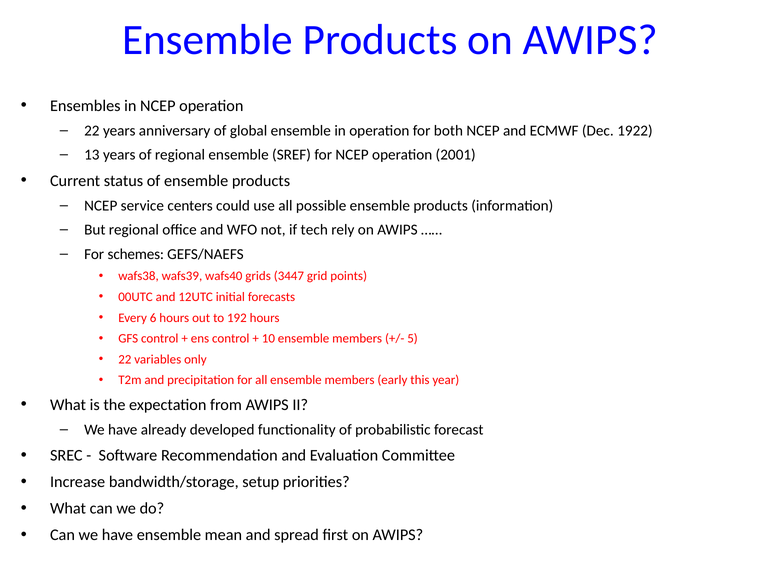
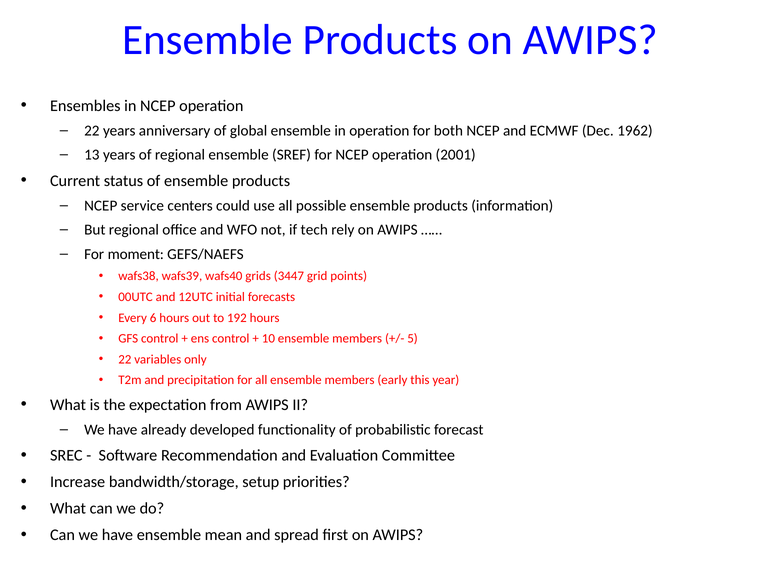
1922: 1922 -> 1962
schemes: schemes -> moment
